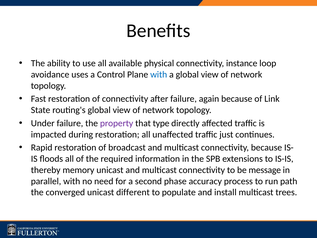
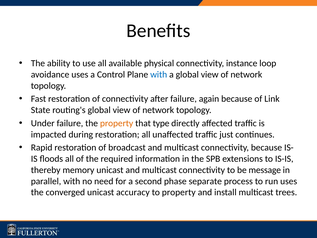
property at (117, 123) colour: purple -> orange
accuracy: accuracy -> separate
run path: path -> uses
different: different -> accuracy
to populate: populate -> property
